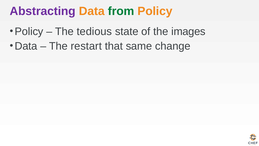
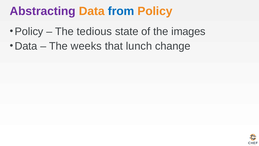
from colour: green -> blue
restart: restart -> weeks
same: same -> lunch
